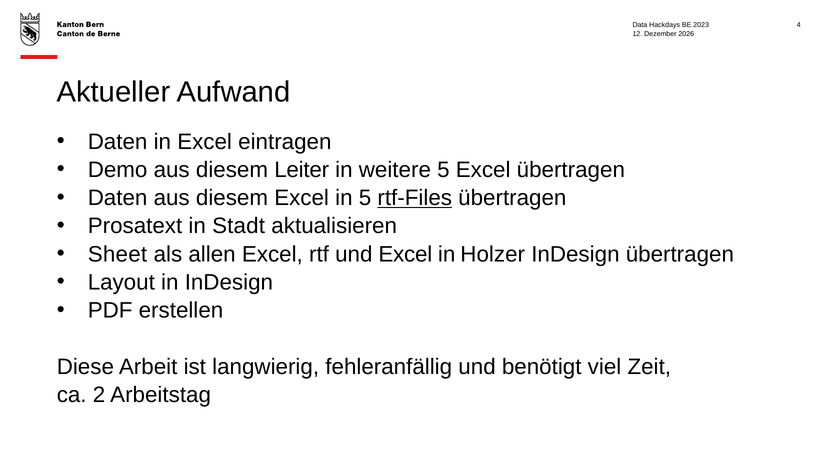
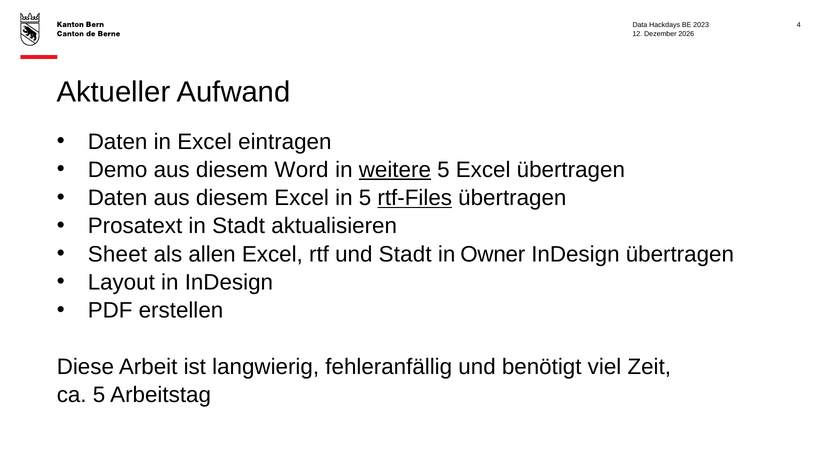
Leiter: Leiter -> Word
weitere underline: none -> present
und Excel: Excel -> Stadt
Holzer: Holzer -> Owner
ca 2: 2 -> 5
